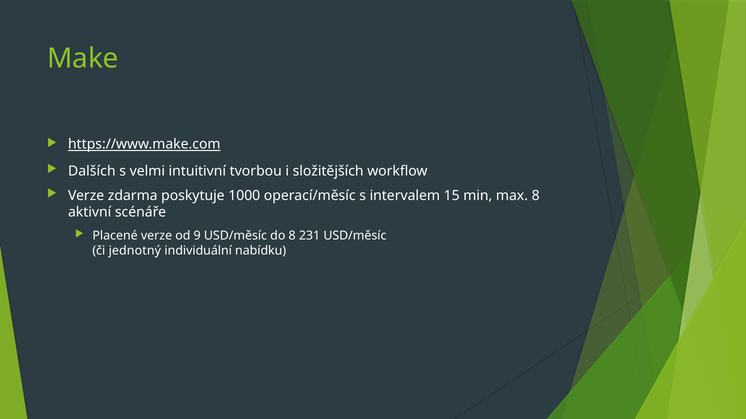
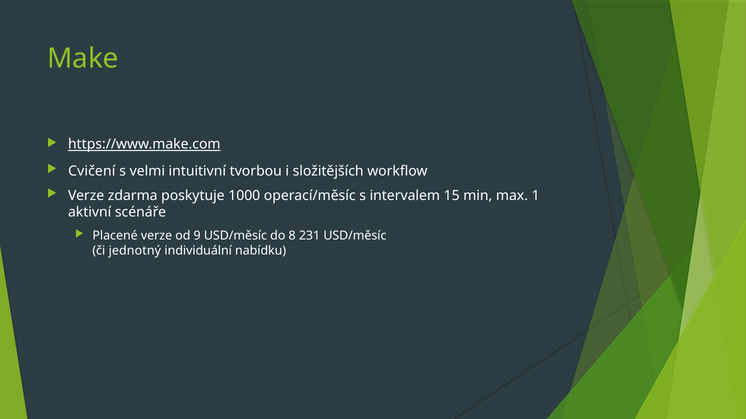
Dalších: Dalších -> Cvičení
max 8: 8 -> 1
